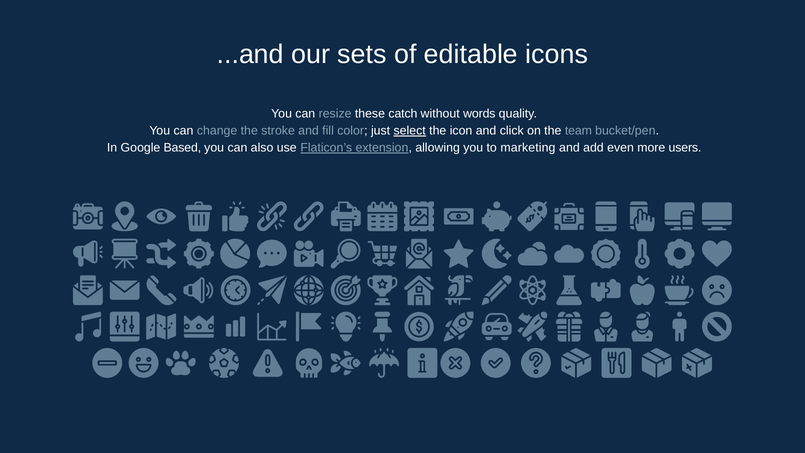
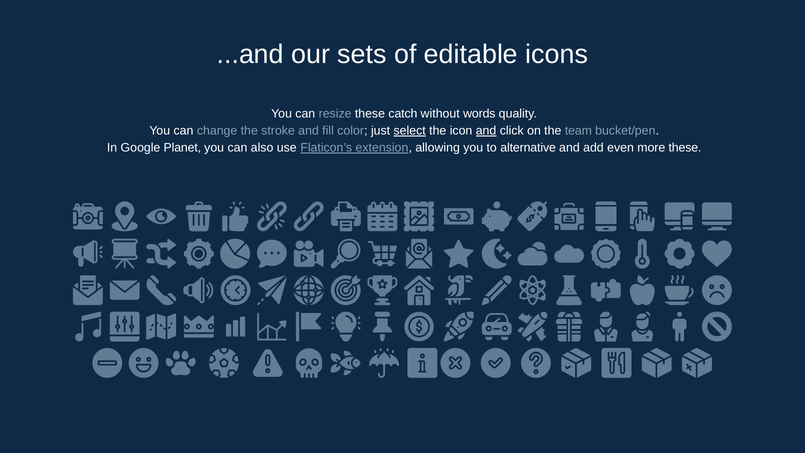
and at (486, 131) underline: none -> present
Based: Based -> Planet
marketing: marketing -> alternative
more users: users -> these
